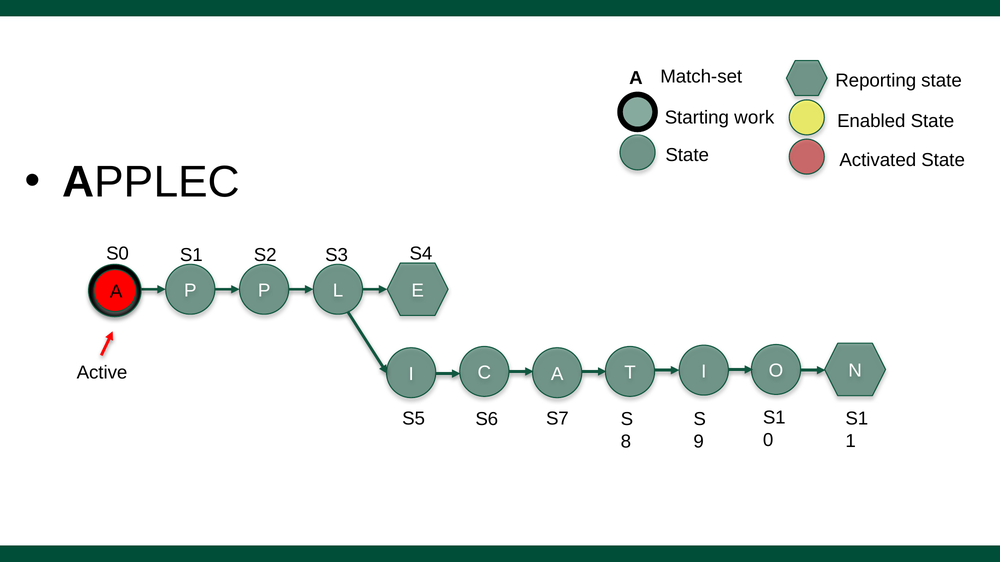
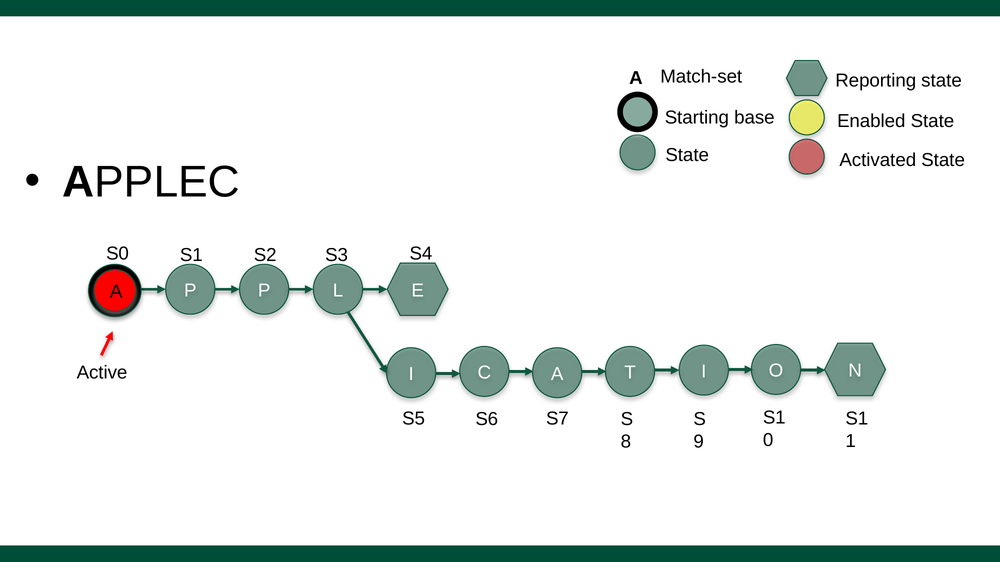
work: work -> base
